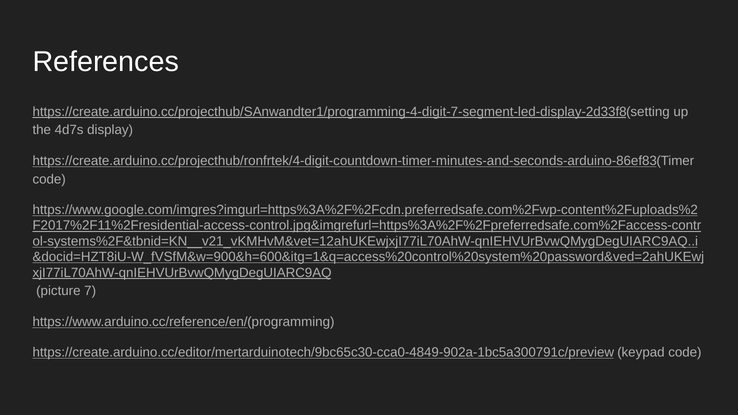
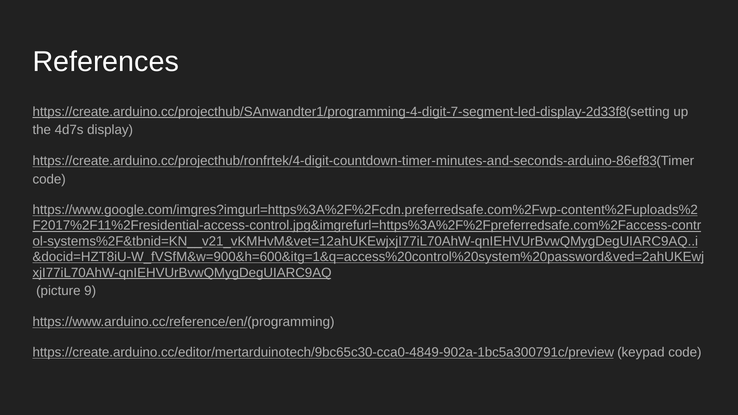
7: 7 -> 9
